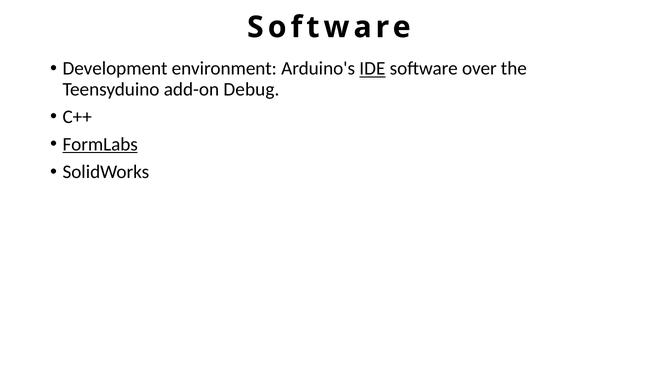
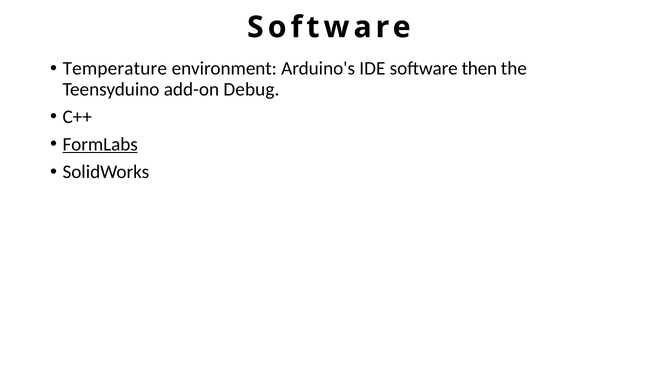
Development: Development -> Temperature
IDE underline: present -> none
over: over -> then
